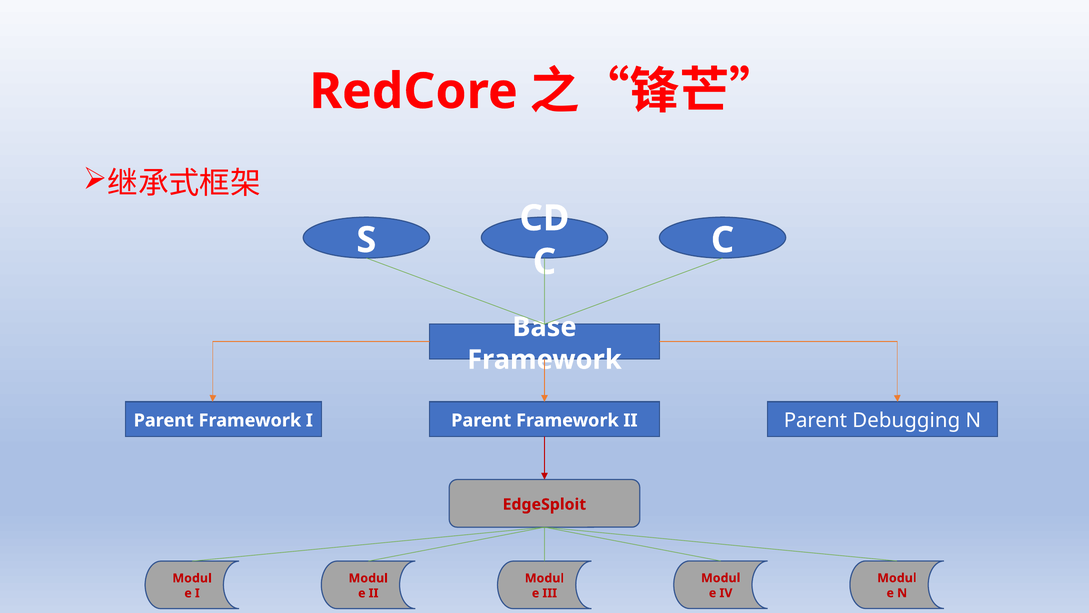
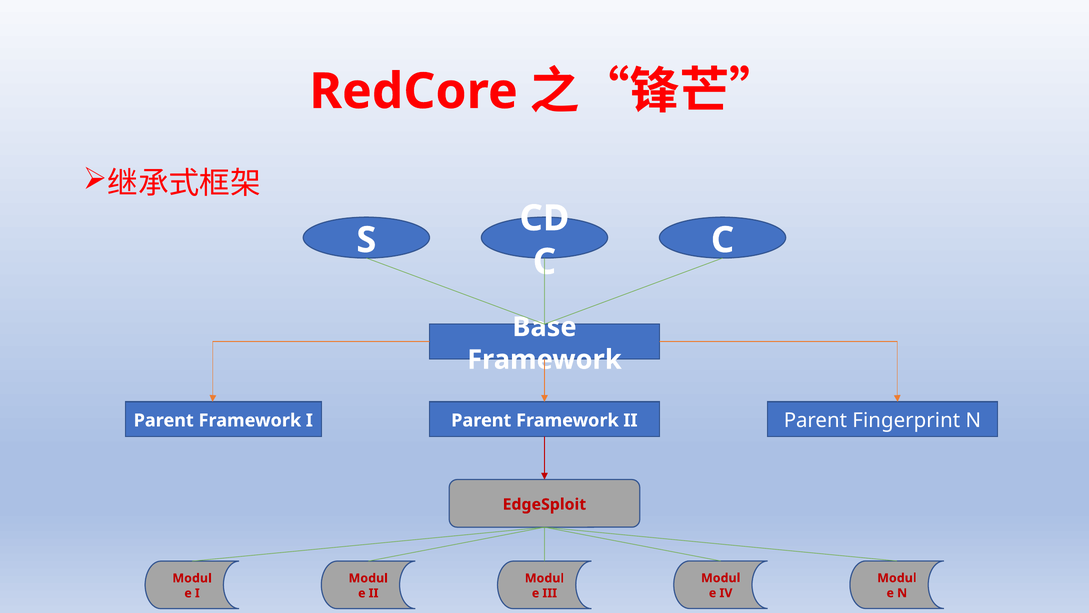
Debugging: Debugging -> Fingerprint
